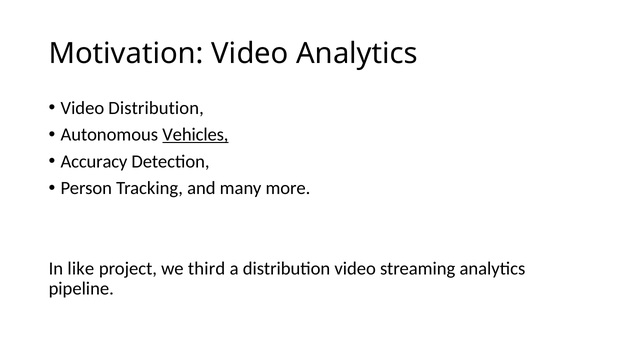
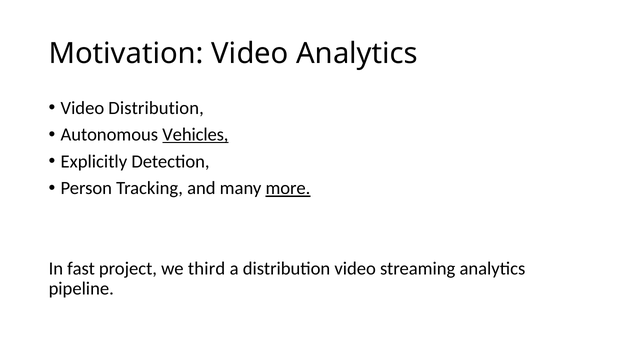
Accuracy: Accuracy -> Explicitly
more underline: none -> present
like: like -> fast
